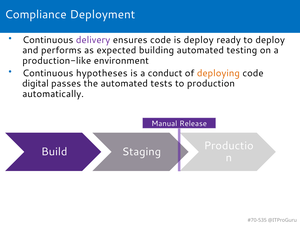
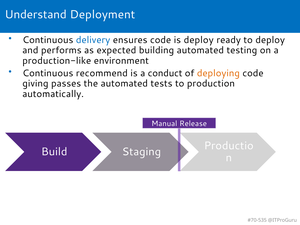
Compliance: Compliance -> Understand
delivery colour: purple -> blue
hypotheses: hypotheses -> recommend
digital: digital -> giving
